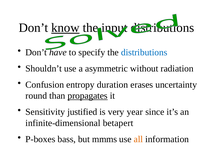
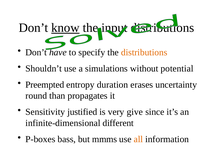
distributions at (144, 52) colour: blue -> orange
asymmetric: asymmetric -> simulations
radiation: radiation -> potential
Confusion: Confusion -> Preempted
propagates underline: present -> none
year: year -> give
betapert: betapert -> different
